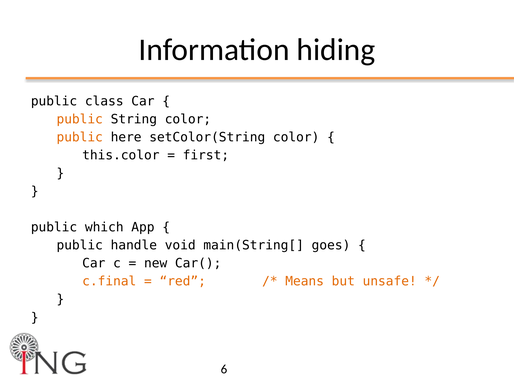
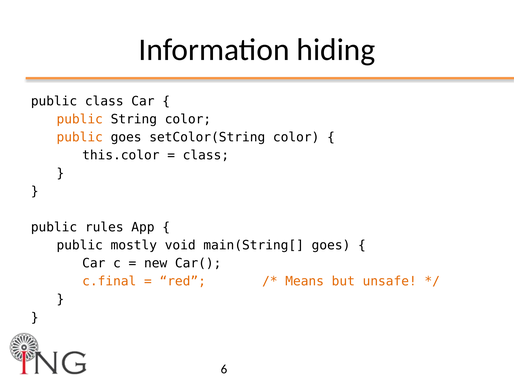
public here: here -> goes
first at (206, 155): first -> class
which: which -> rules
handle: handle -> mostly
